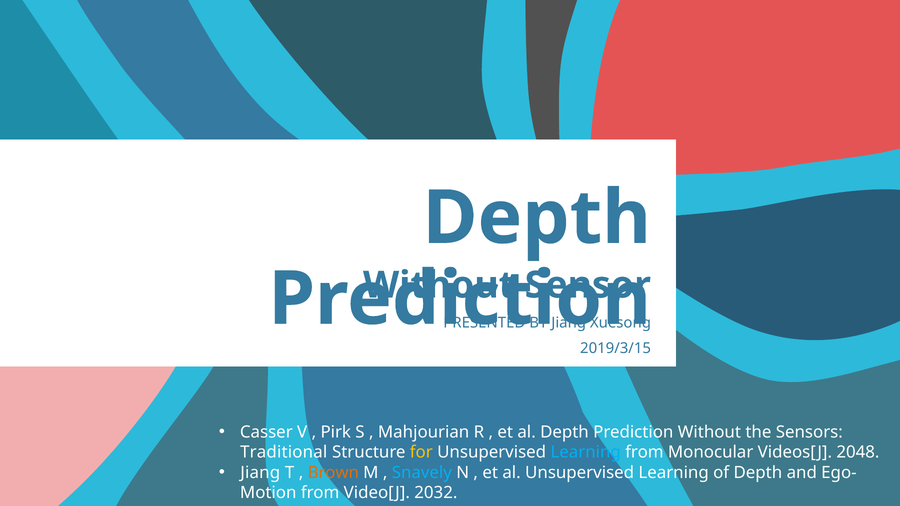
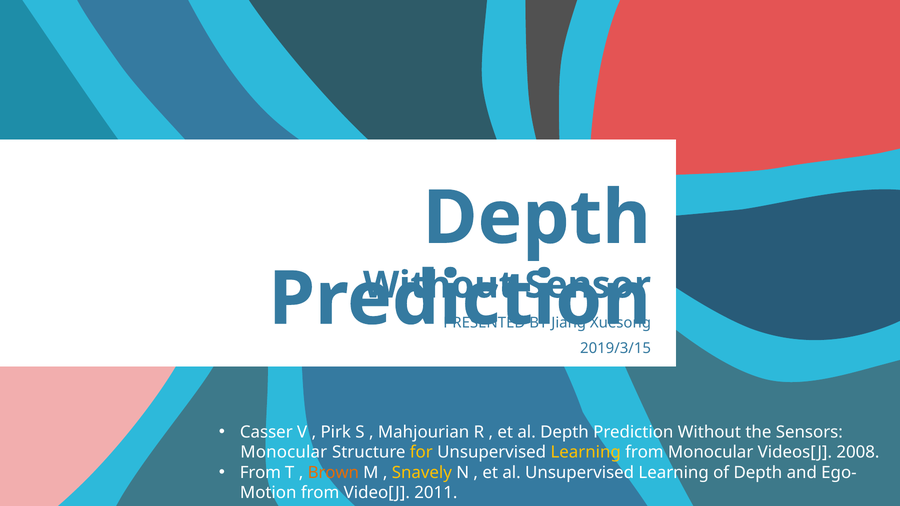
Traditional at (284, 452): Traditional -> Monocular
Learning at (586, 452) colour: light blue -> yellow
2048: 2048 -> 2008
Jiang at (260, 473): Jiang -> From
Snavely colour: light blue -> yellow
2032: 2032 -> 2011
